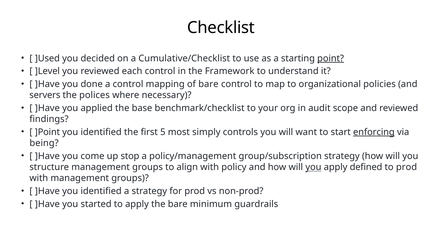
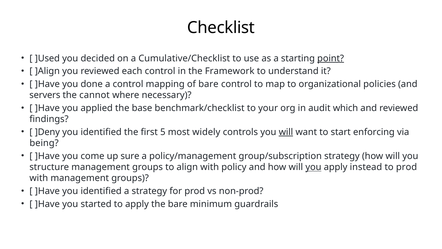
]Level: ]Level -> ]Align
polices: polices -> cannot
scope: scope -> which
]Point: ]Point -> ]Deny
simply: simply -> widely
will at (286, 132) underline: none -> present
enforcing underline: present -> none
stop: stop -> sure
defined: defined -> instead
